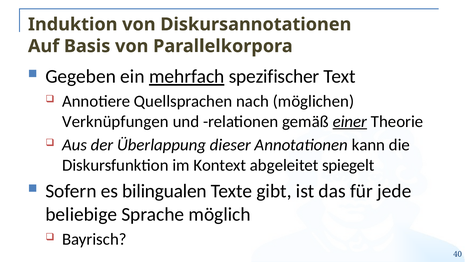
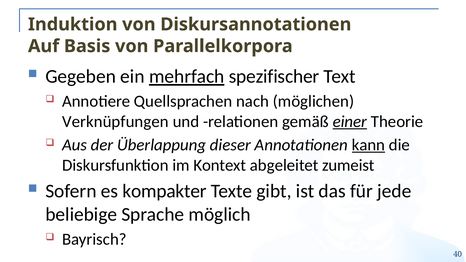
kann underline: none -> present
spiegelt: spiegelt -> zumeist
bilingualen: bilingualen -> kompakter
